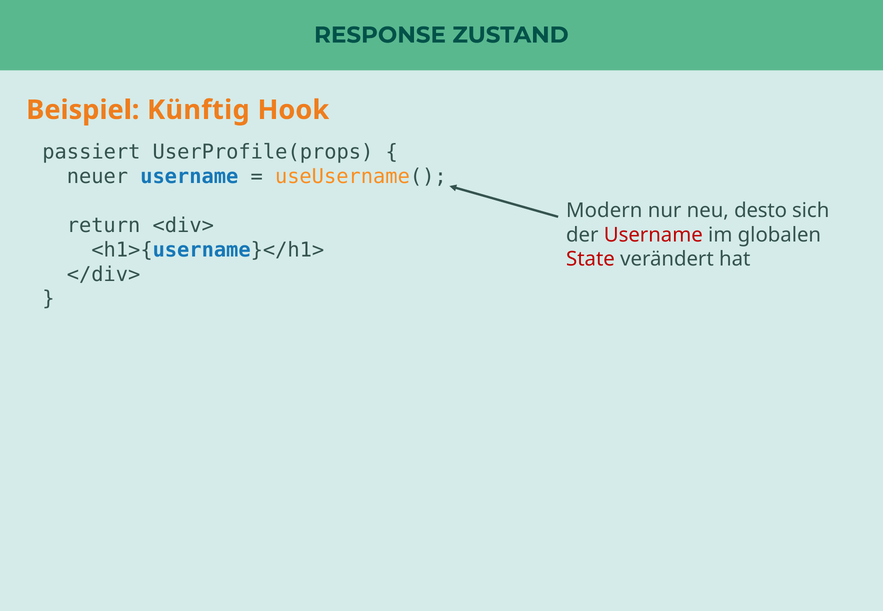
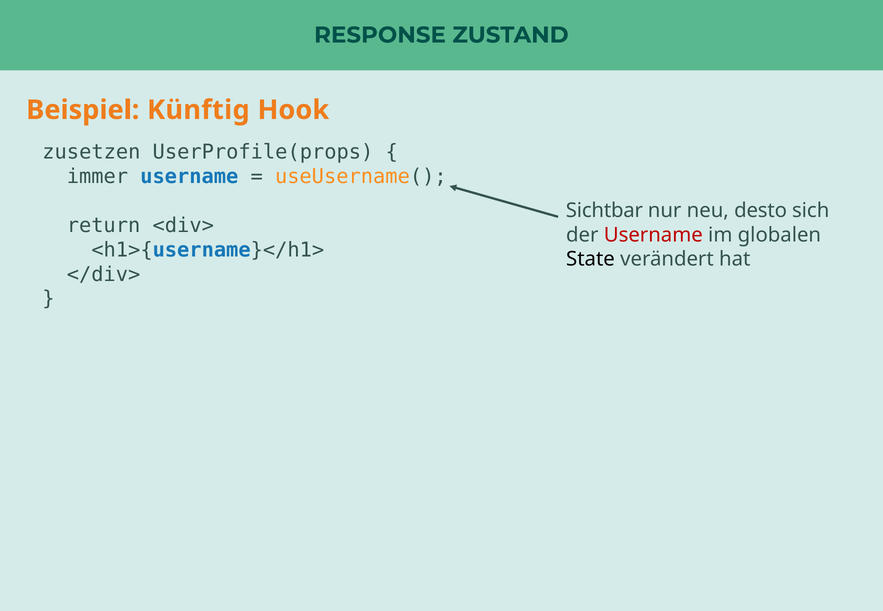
passiert: passiert -> zusetzen
neuer: neuer -> immer
Modern: Modern -> Sichtbar
State colour: red -> black
